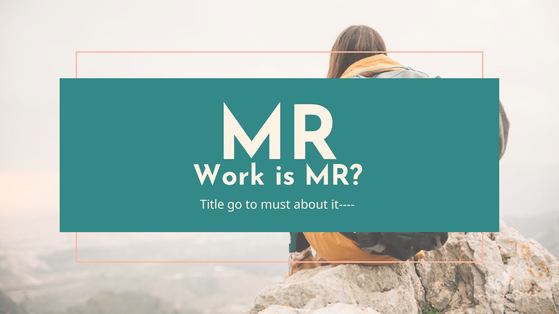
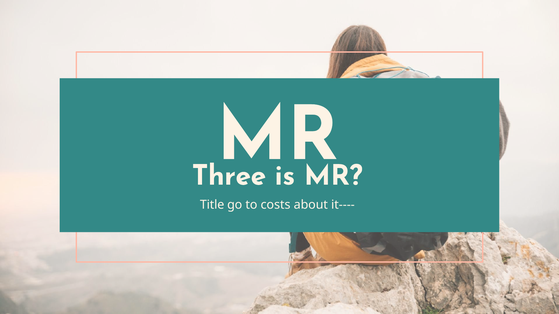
Work: Work -> Three
must: must -> costs
